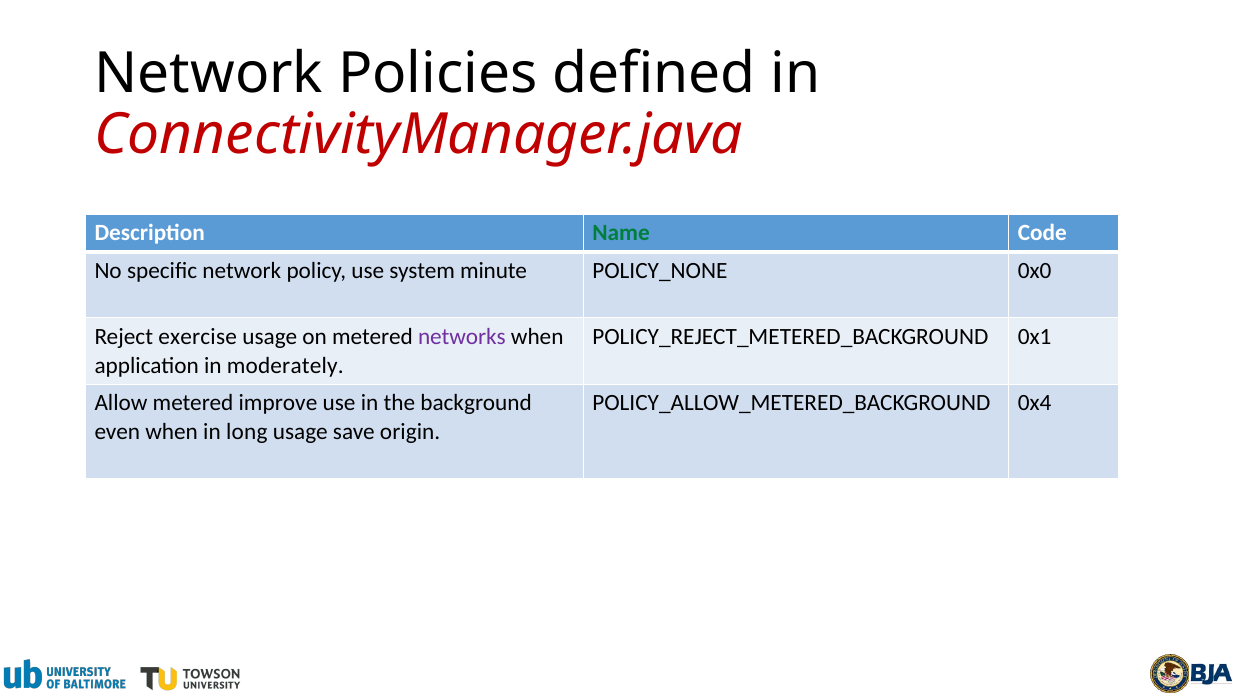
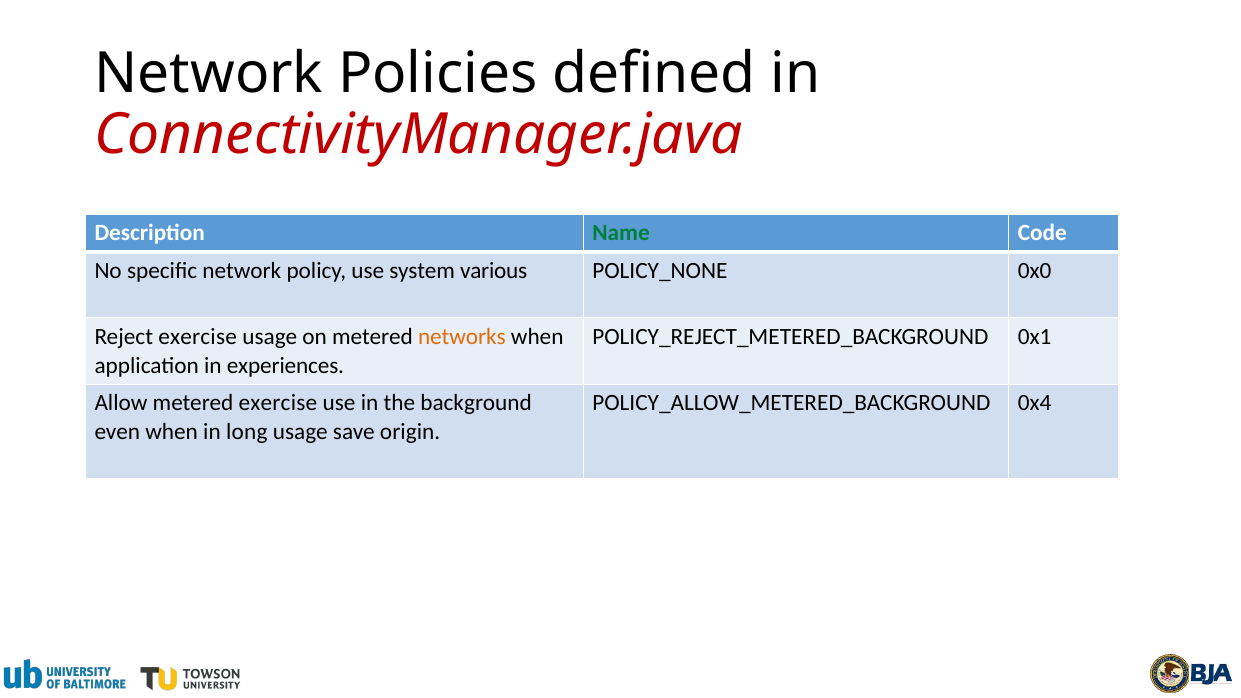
minute: minute -> various
networks colour: purple -> orange
moderately: moderately -> experiences
metered improve: improve -> exercise
